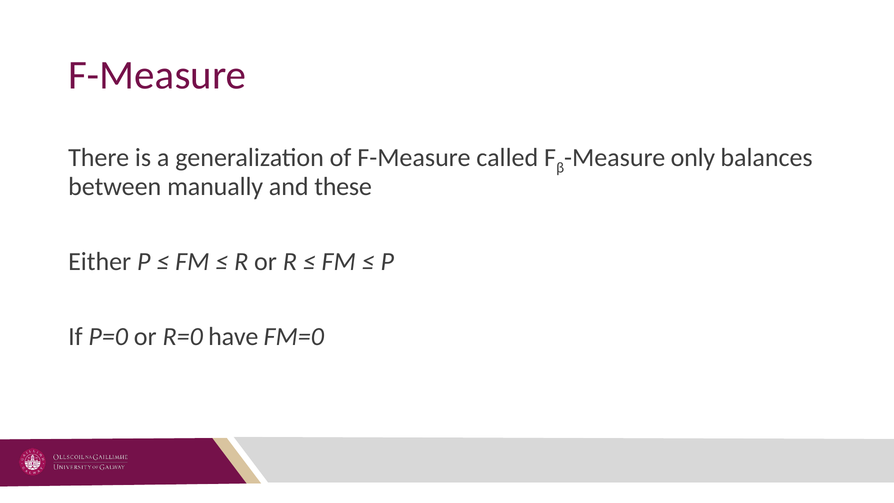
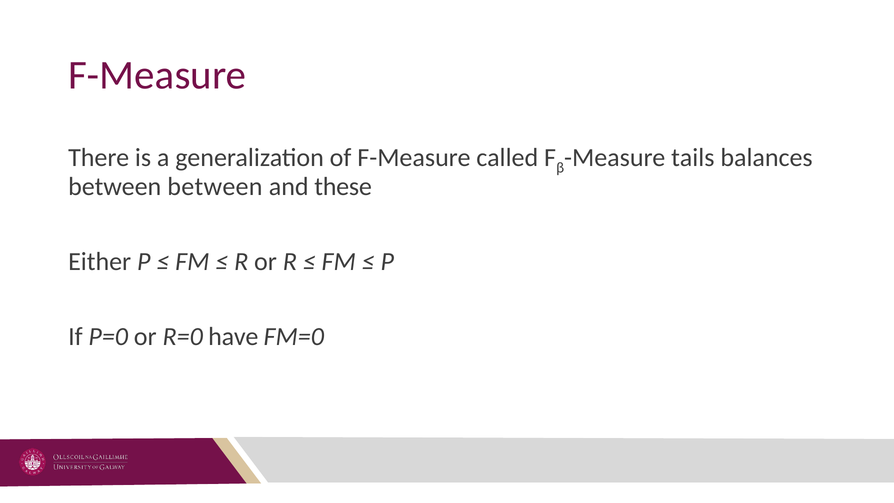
only: only -> tails
between manually: manually -> between
